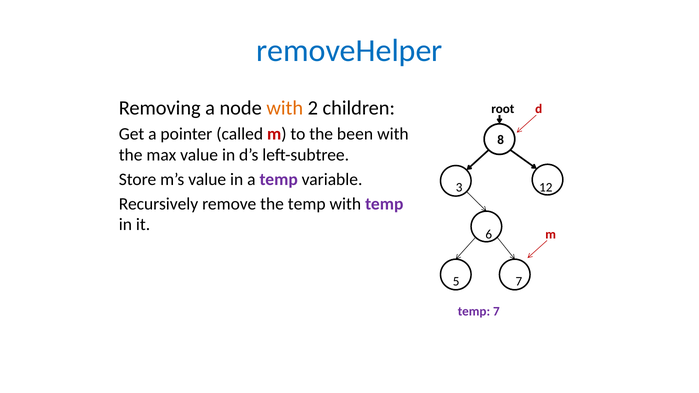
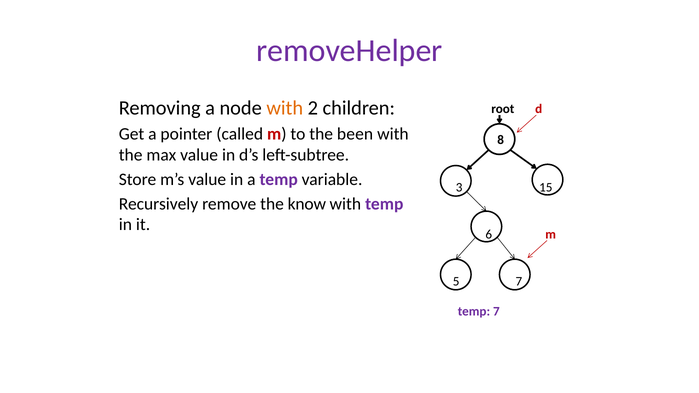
removeHelper colour: blue -> purple
12: 12 -> 15
the temp: temp -> know
